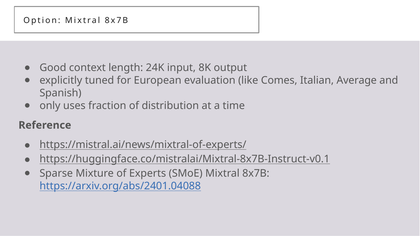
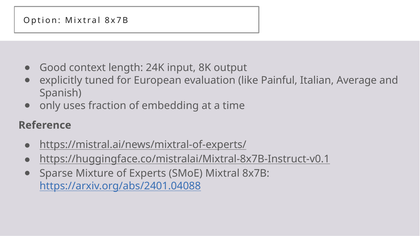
Comes: Comes -> Painful
distribution: distribution -> embedding
